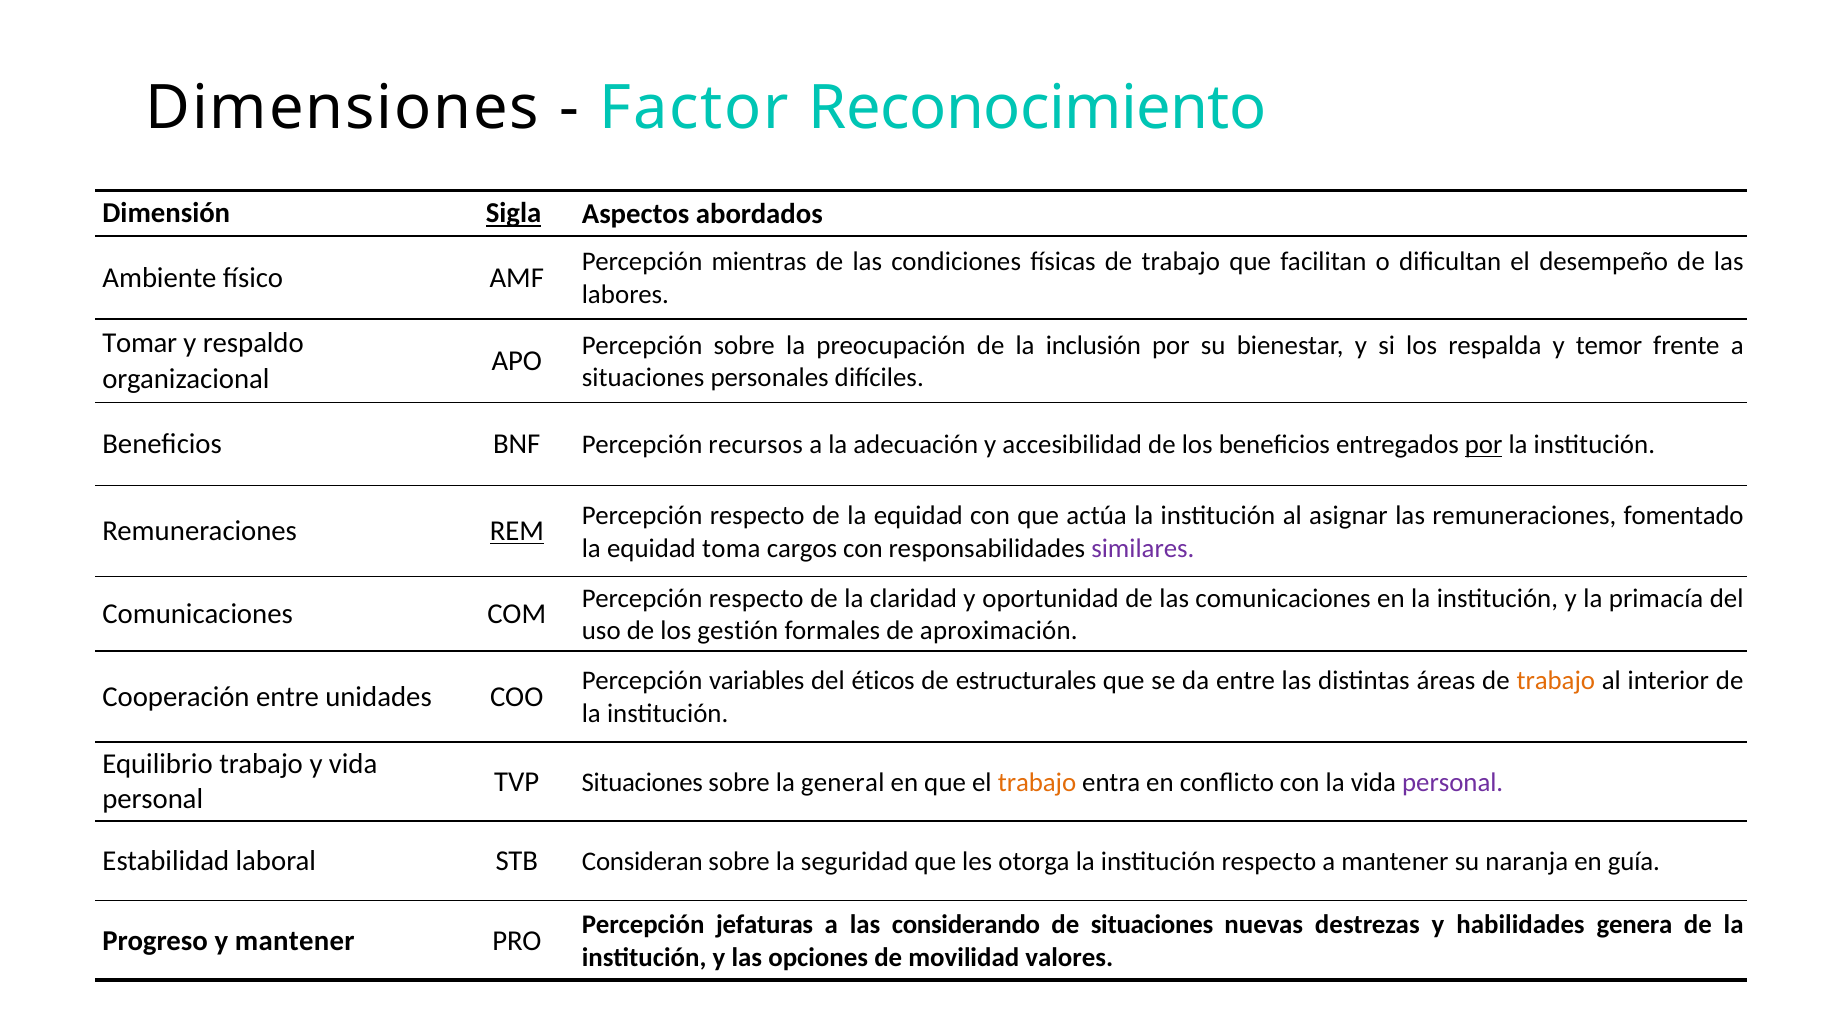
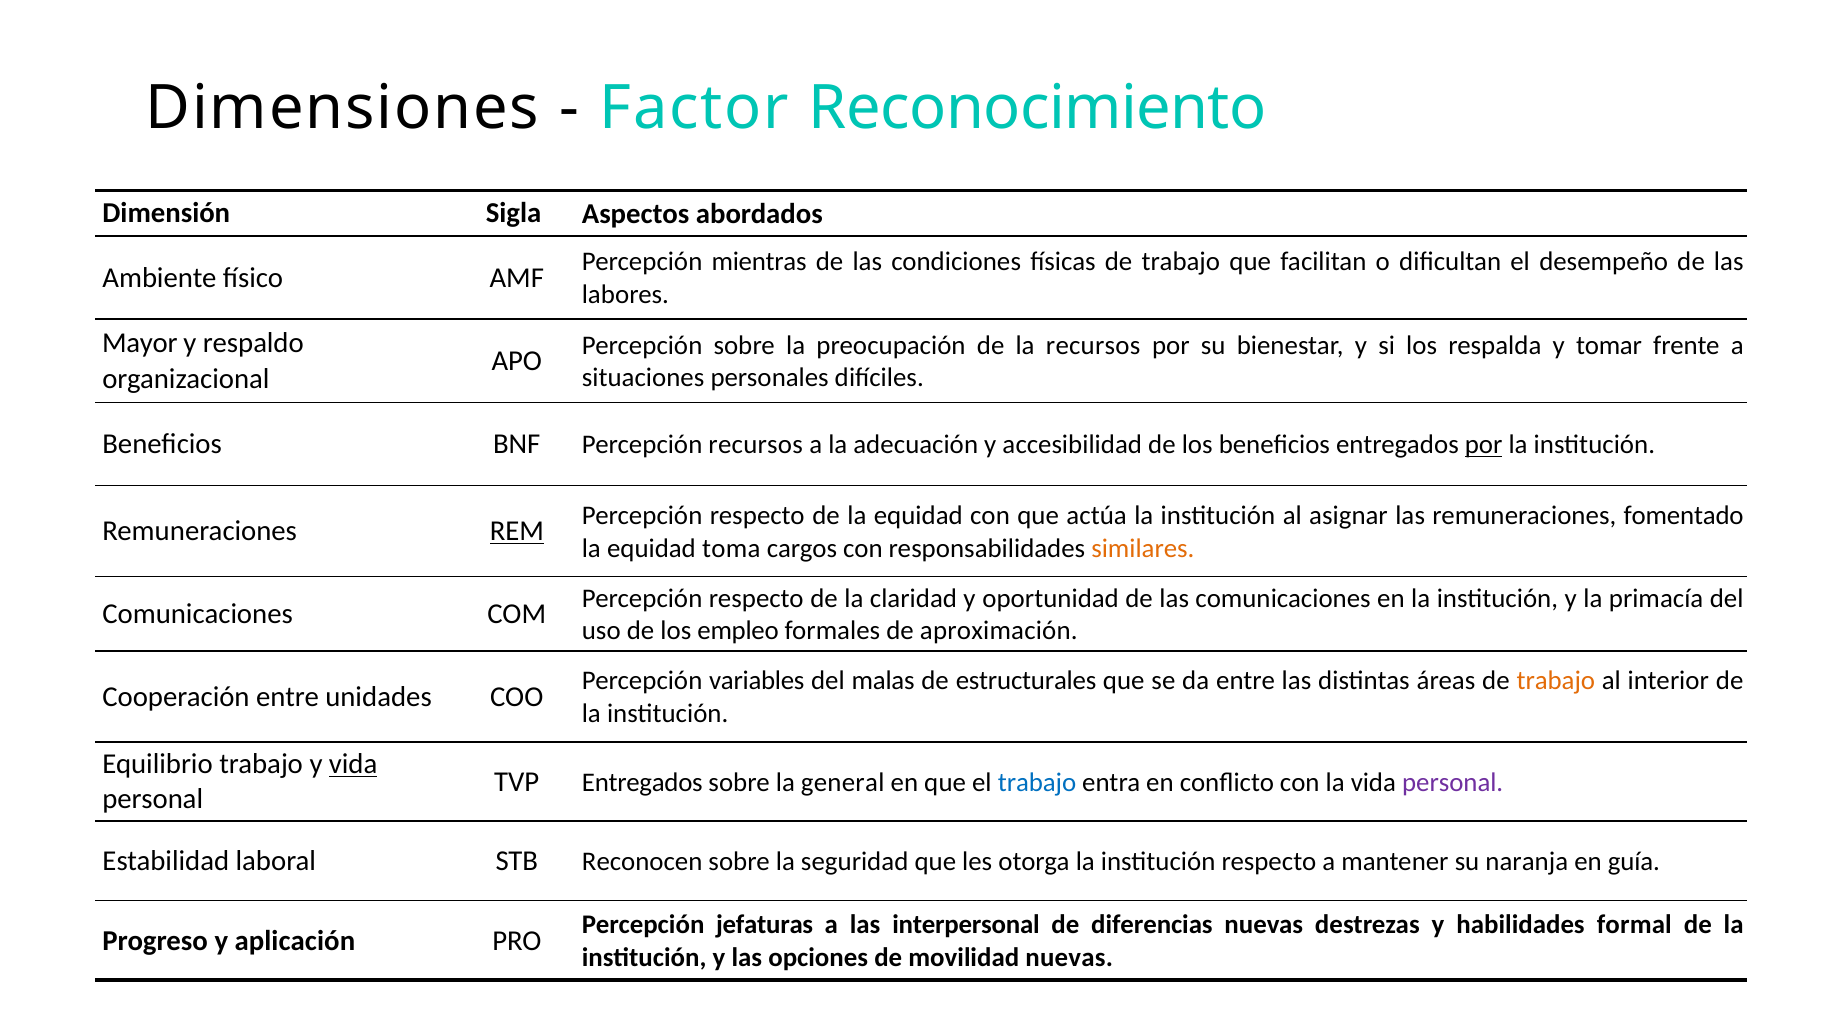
Sigla underline: present -> none
Tomar: Tomar -> Mayor
la inclusión: inclusión -> recursos
temor: temor -> tomar
similares colour: purple -> orange
gestión: gestión -> empleo
éticos: éticos -> malas
vida at (353, 764) underline: none -> present
TVP Situaciones: Situaciones -> Entregados
trabajo at (1037, 782) colour: orange -> blue
Consideran: Consideran -> Reconocen
considerando: considerando -> interpersonal
de situaciones: situaciones -> diferencias
genera: genera -> formal
y mantener: mantener -> aplicación
movilidad valores: valores -> nuevas
